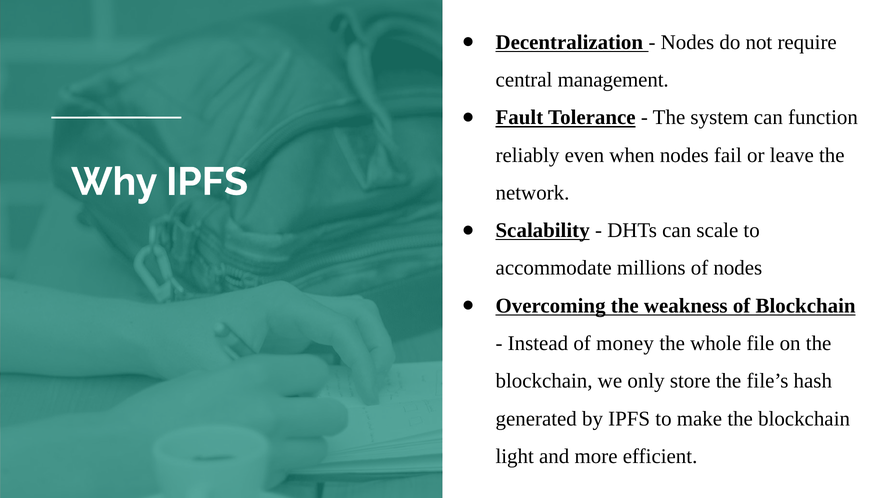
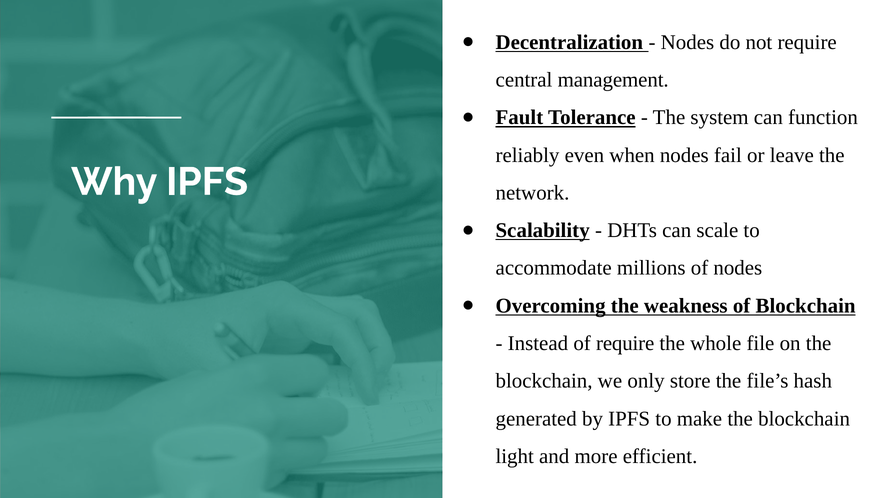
of money: money -> require
